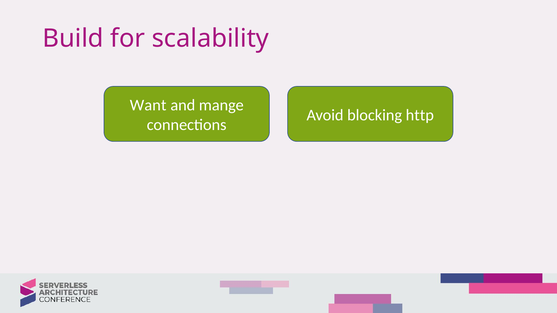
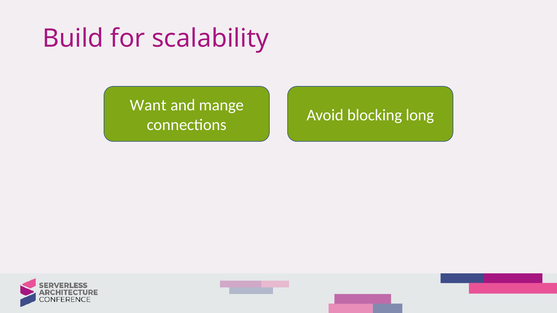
http: http -> long
